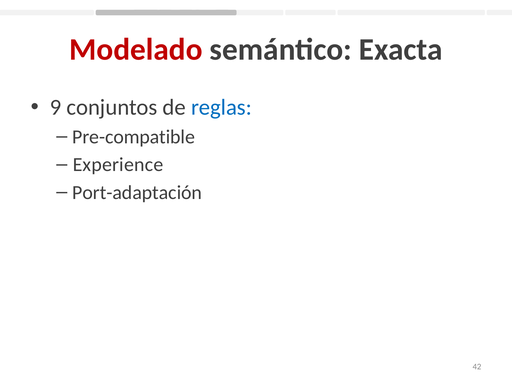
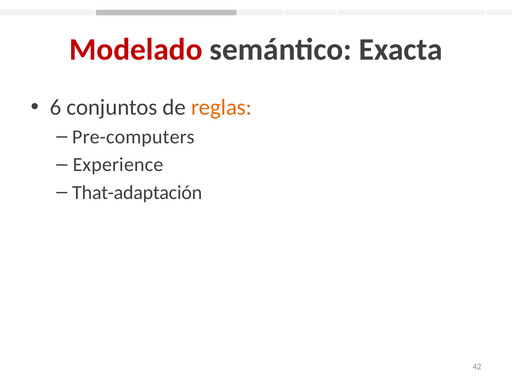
9: 9 -> 6
reglas colour: blue -> orange
Pre-compatible: Pre-compatible -> Pre-computers
Port-adaptación: Port-adaptación -> That-adaptación
